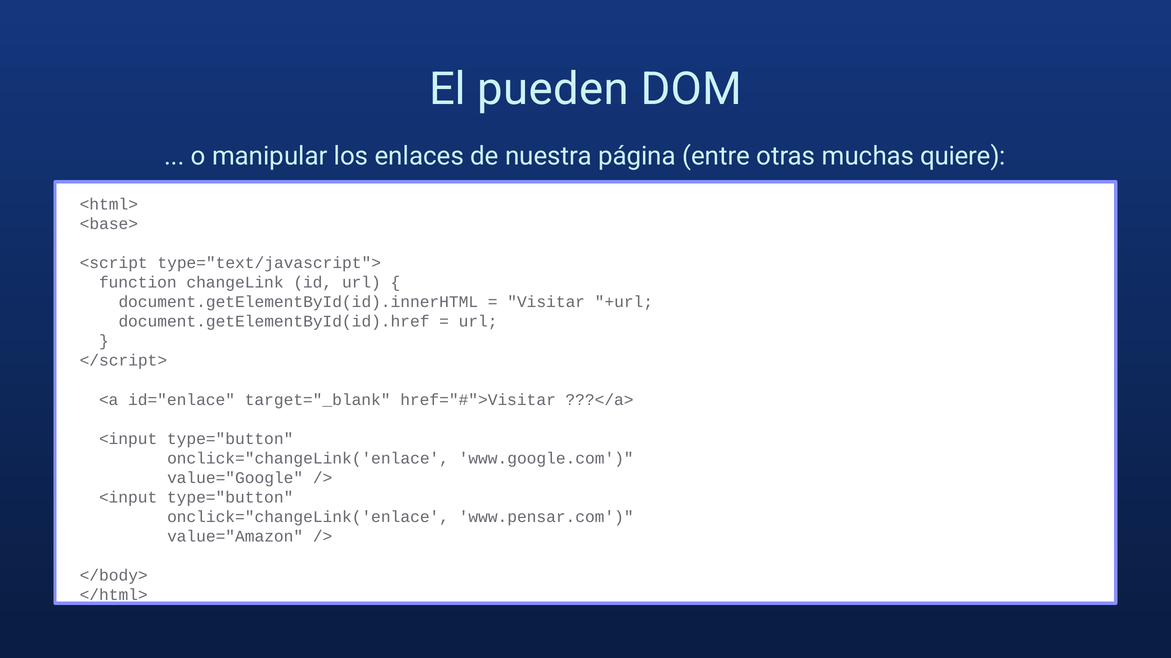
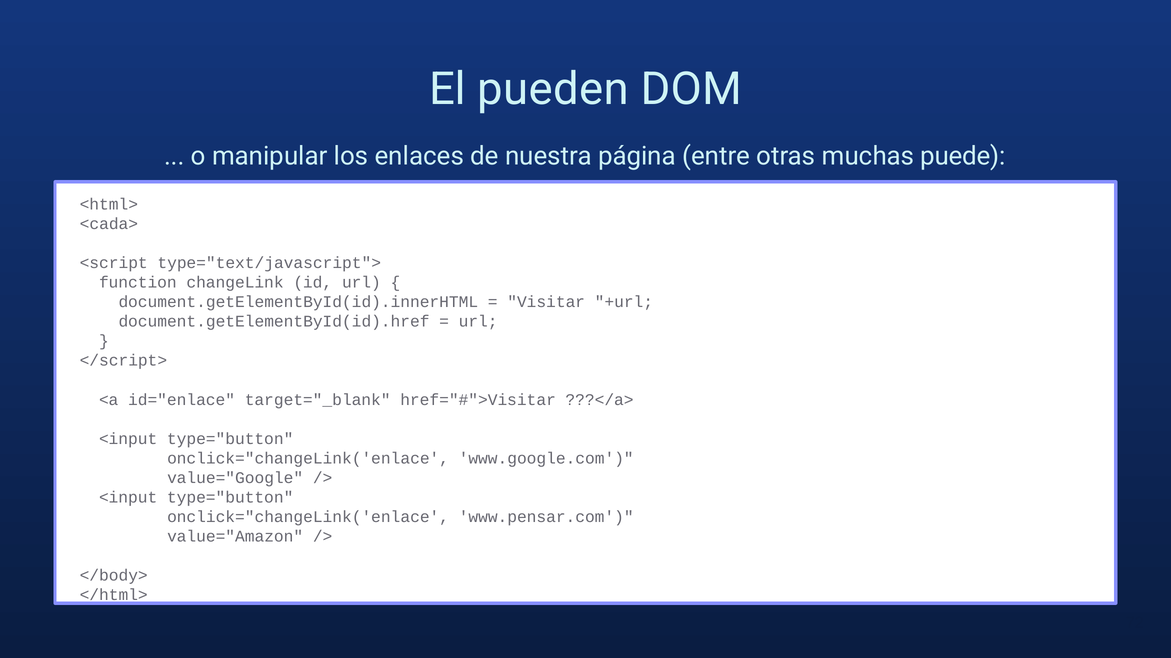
quiere: quiere -> puede
<base>: <base> -> <cada>
